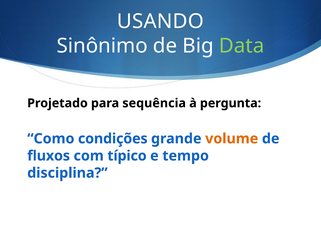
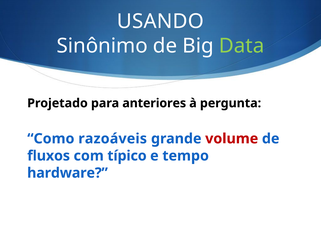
sequência: sequência -> anteriores
condições: condições -> razoáveis
volume colour: orange -> red
disciplina: disciplina -> hardware
